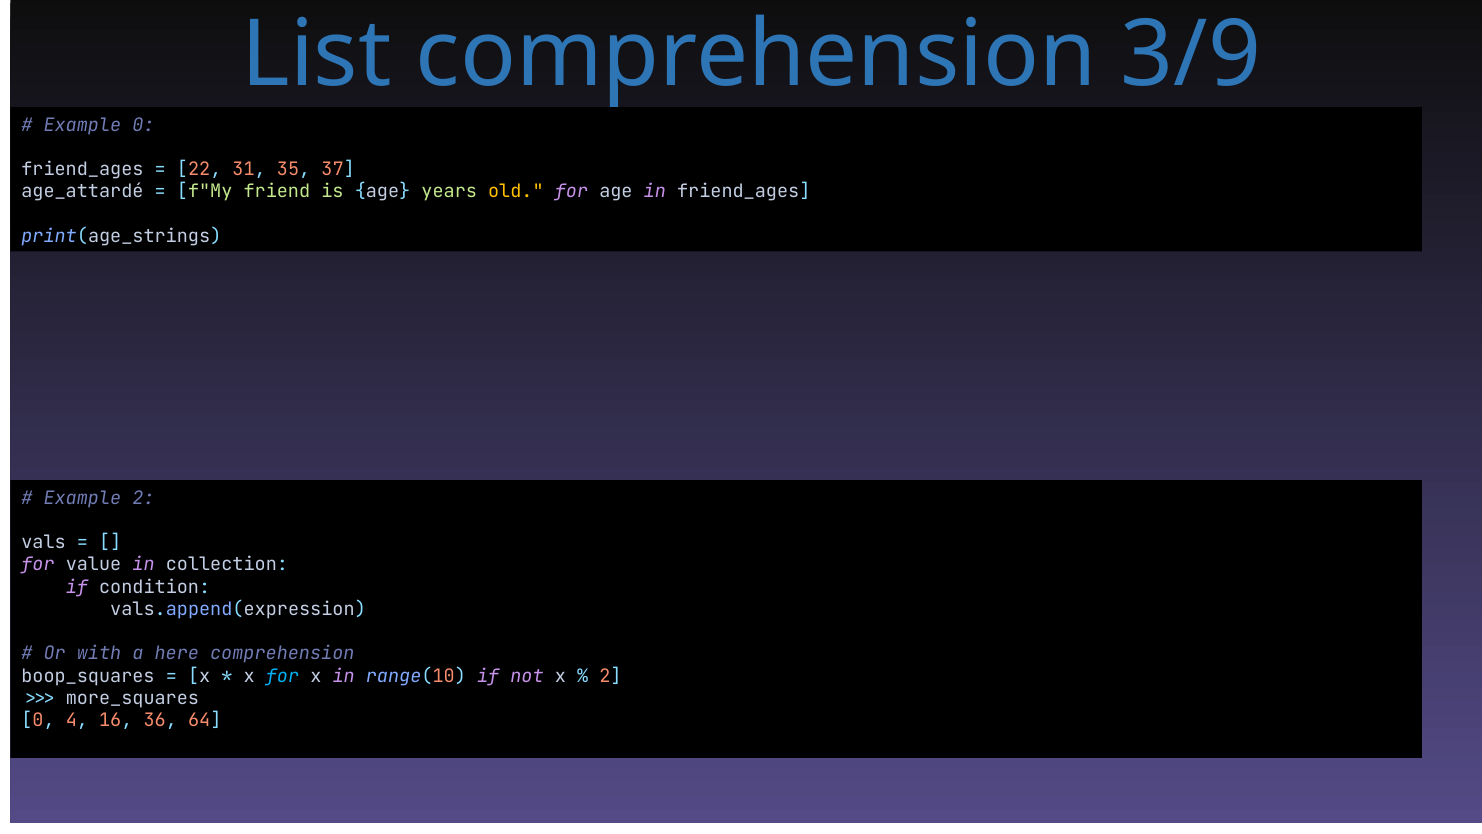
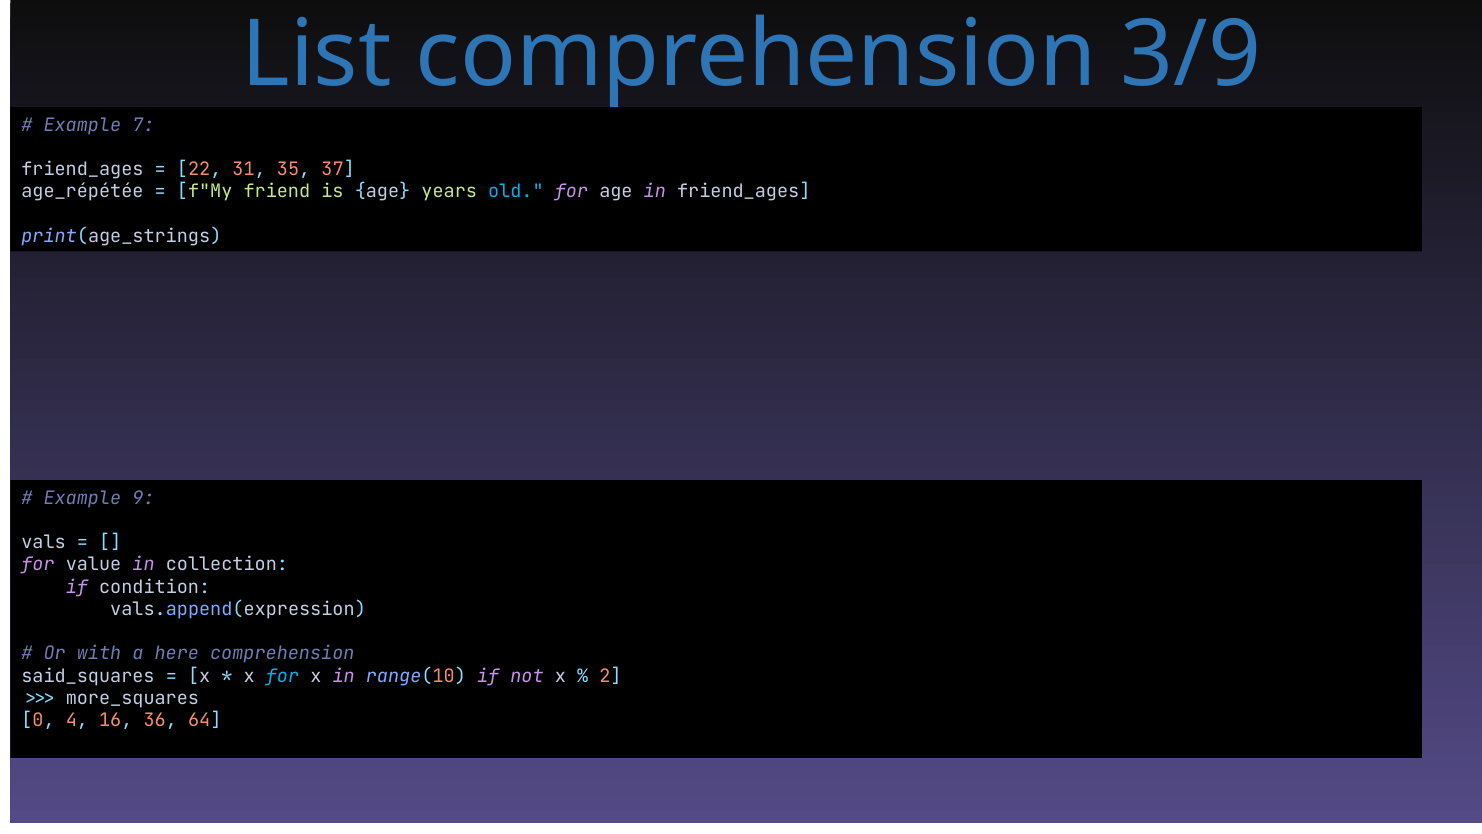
Example 0: 0 -> 7
age_attardé: age_attardé -> age_répétée
old colour: yellow -> light blue
Example 2: 2 -> 9
boop_squares: boop_squares -> said_squares
